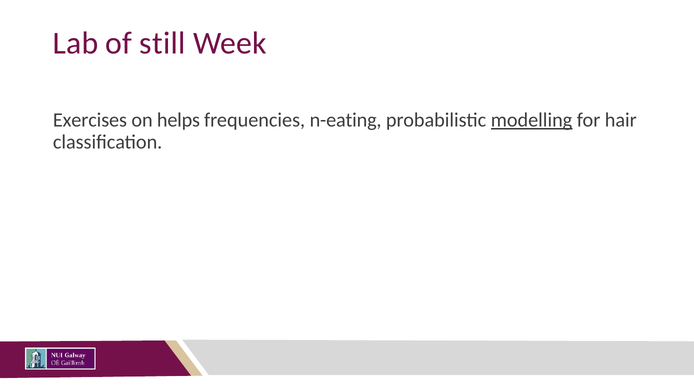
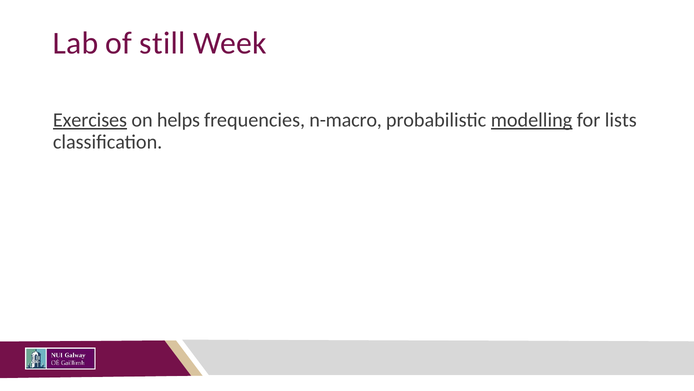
Exercises underline: none -> present
n-eating: n-eating -> n-macro
hair: hair -> lists
